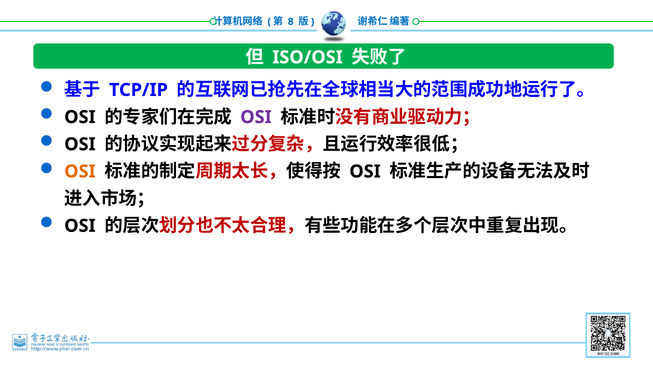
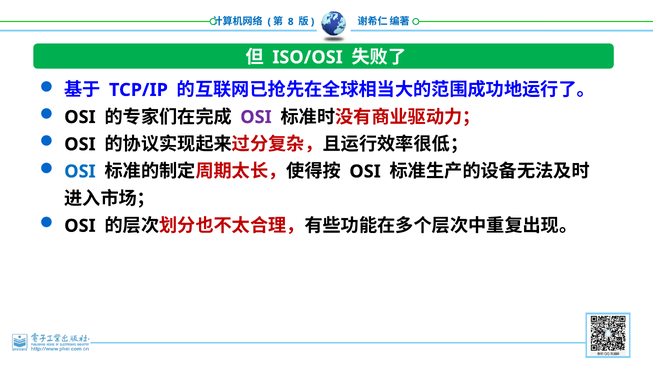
OSI at (80, 172) colour: orange -> blue
